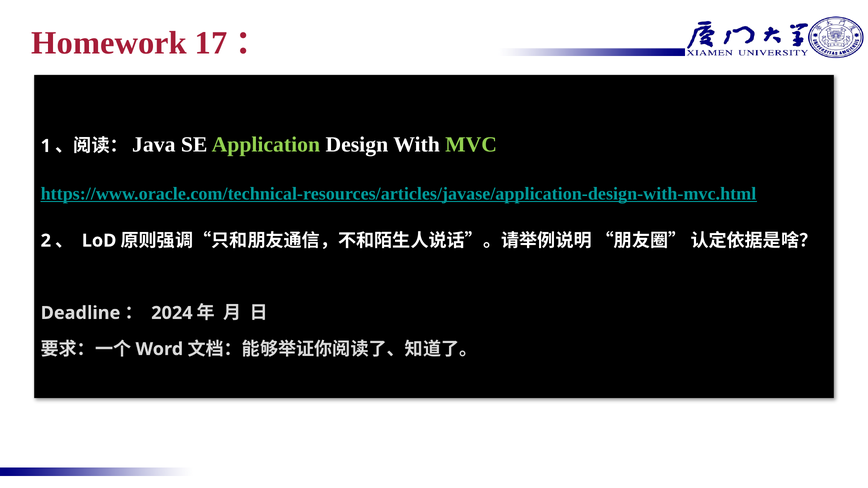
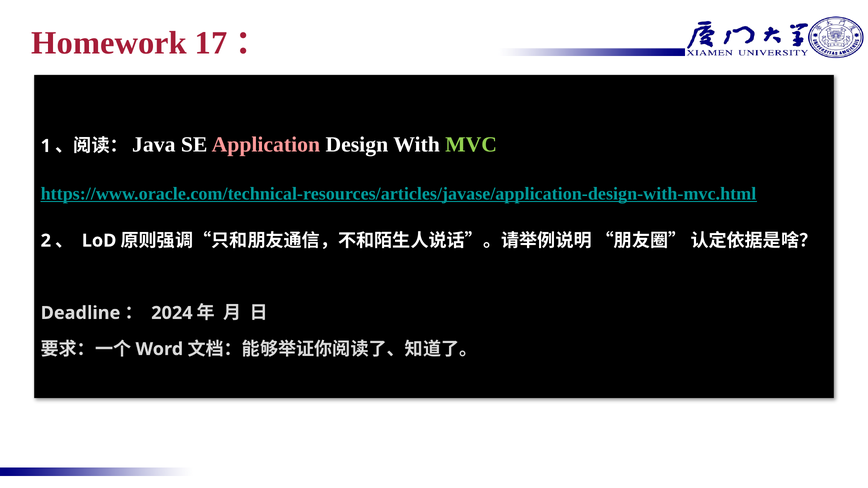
Application colour: light green -> pink
